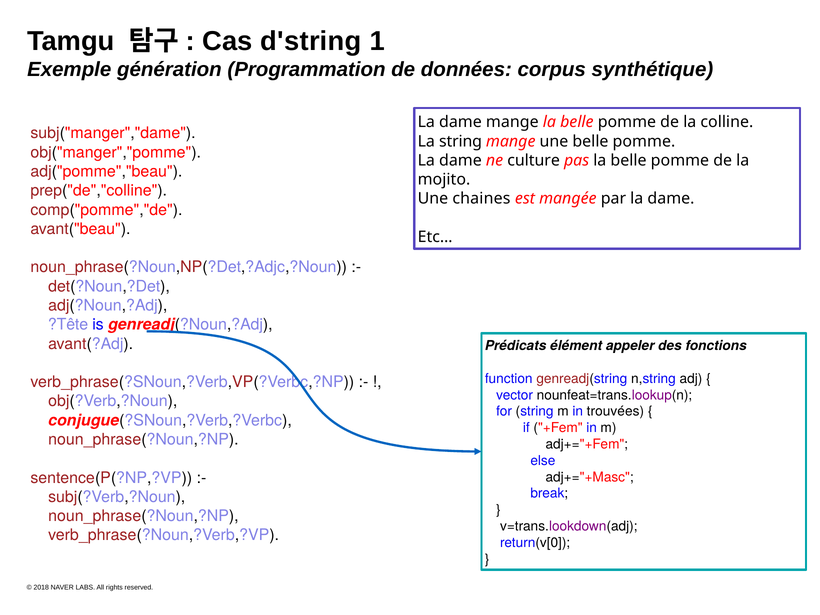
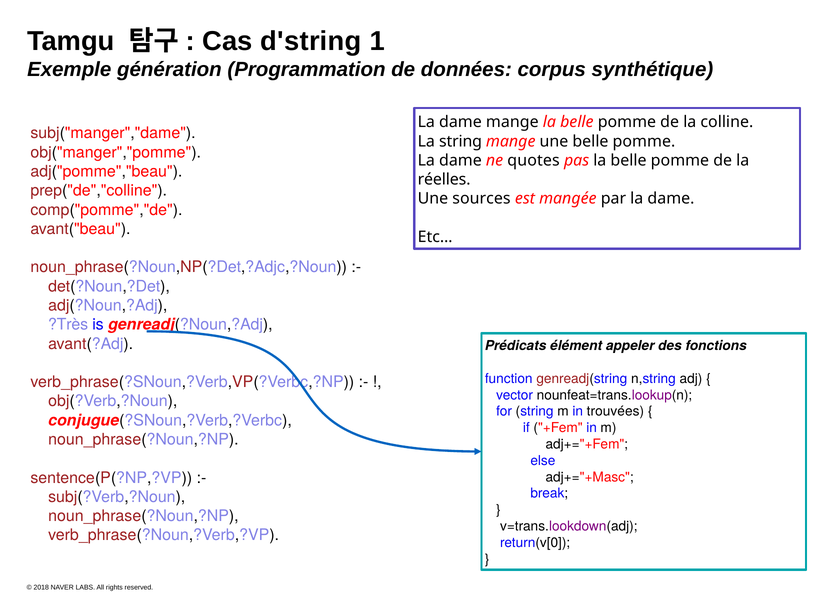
culture: culture -> quotes
mojito: mojito -> réelles
chaines: chaines -> sources
?Tête: ?Tête -> ?Très
